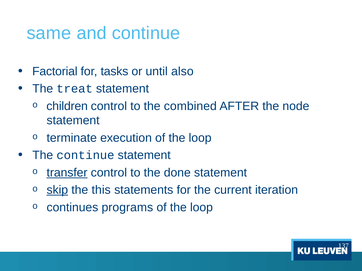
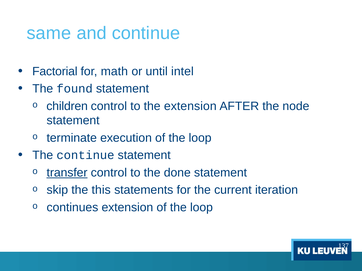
tasks: tasks -> math
also: also -> intel
treat: treat -> found
the combined: combined -> extension
skip underline: present -> none
continues programs: programs -> extension
